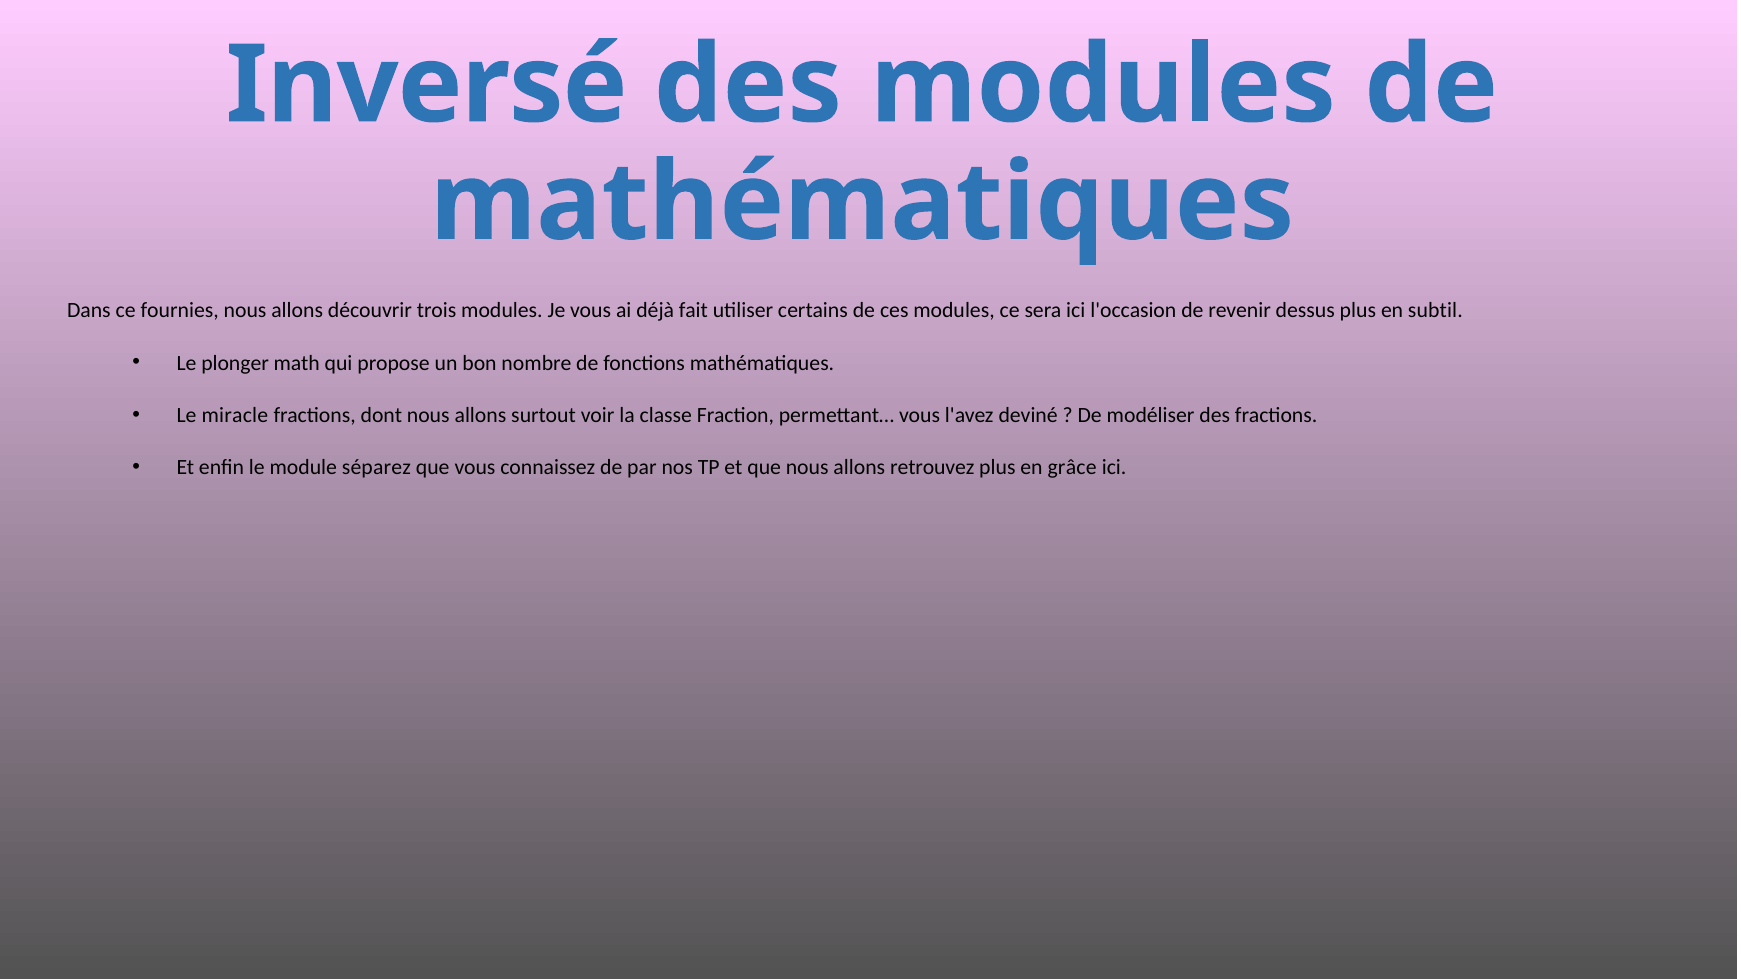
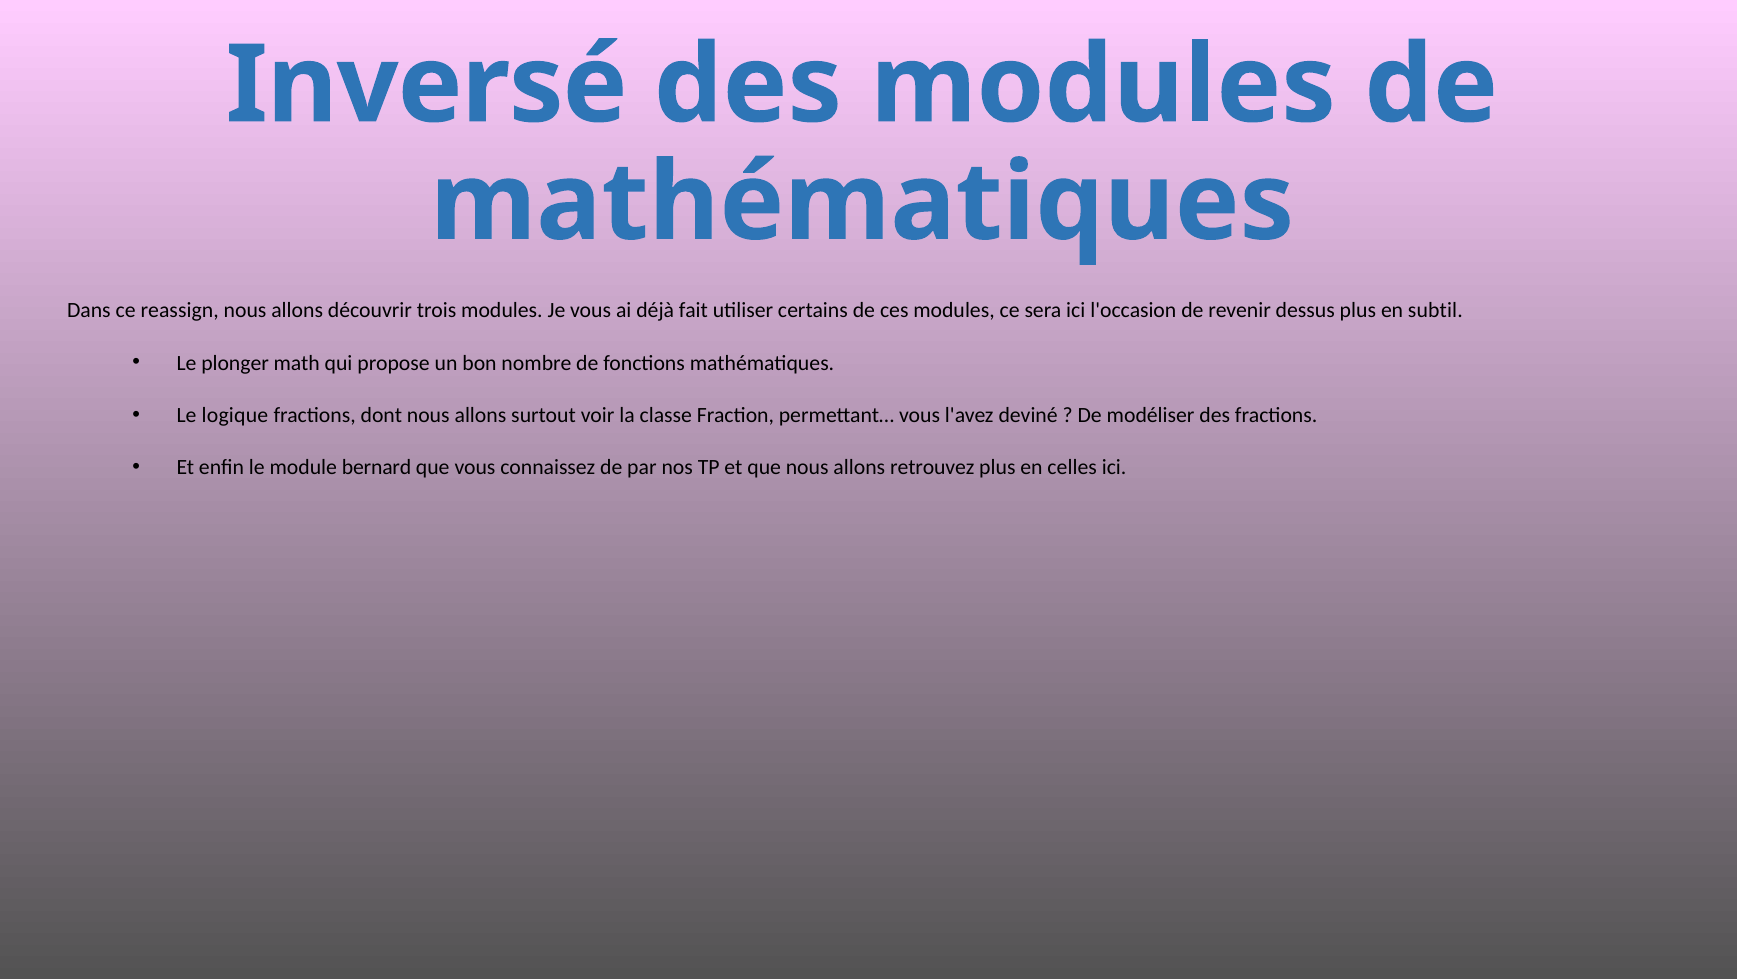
fournies: fournies -> reassign
miracle: miracle -> logique
séparez: séparez -> bernard
grâce: grâce -> celles
